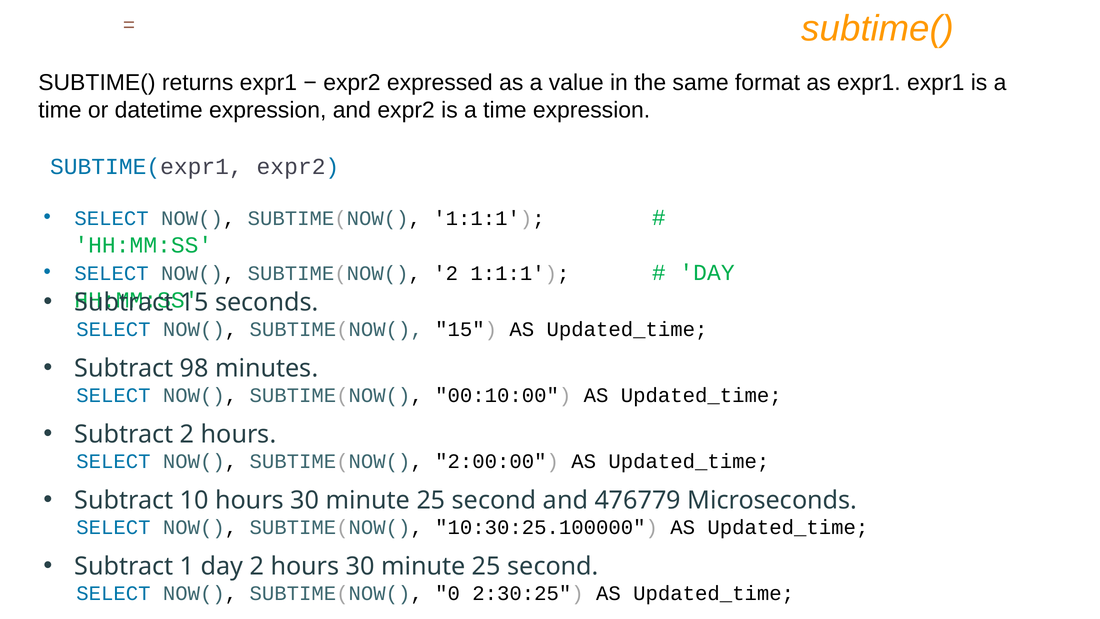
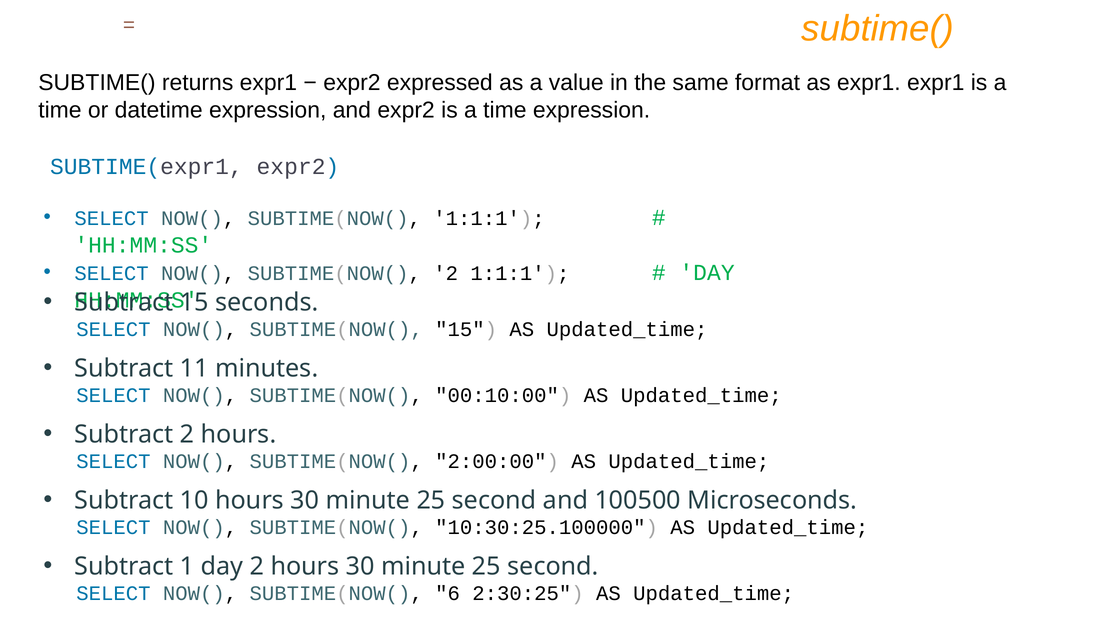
98: 98 -> 11
476779: 476779 -> 100500
0: 0 -> 6
